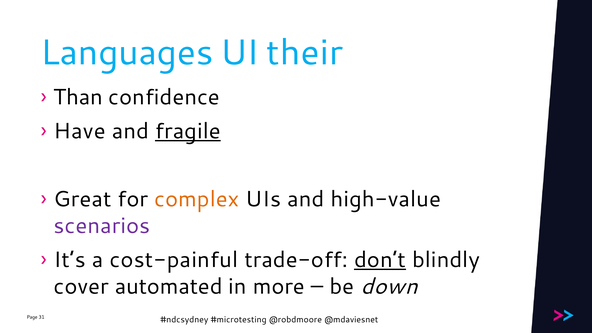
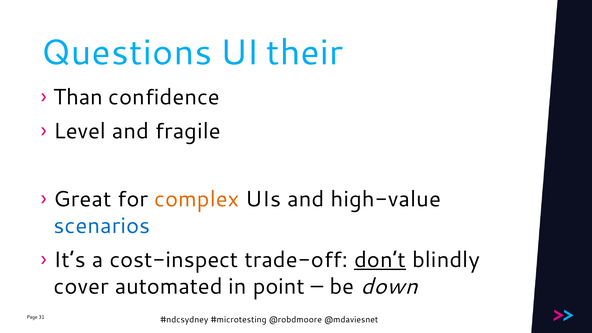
Languages: Languages -> Questions
Have: Have -> Level
fragile underline: present -> none
scenarios colour: purple -> blue
cost-painful: cost-painful -> cost-inspect
more: more -> point
